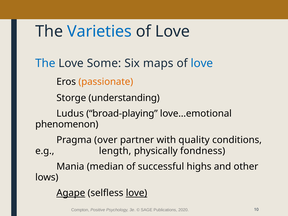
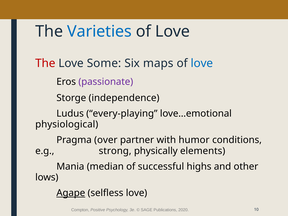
The at (45, 63) colour: blue -> red
passionate colour: orange -> purple
understanding: understanding -> independence
broad-playing: broad-playing -> every-playing
phenomenon: phenomenon -> physiological
quality: quality -> humor
length: length -> strong
fondness: fondness -> elements
love at (137, 193) underline: present -> none
